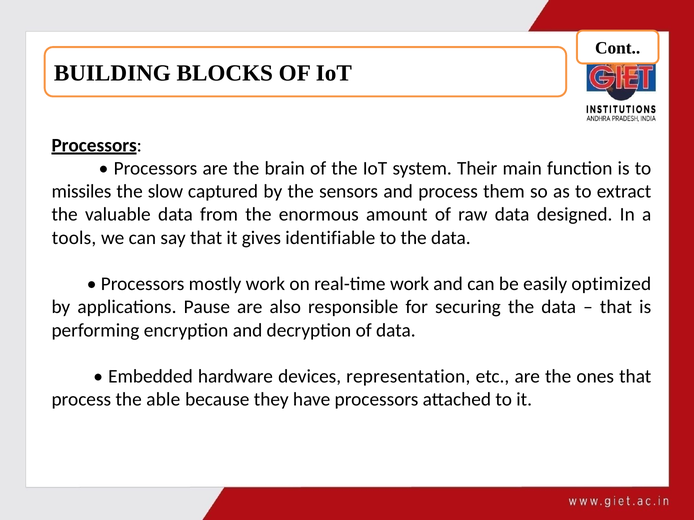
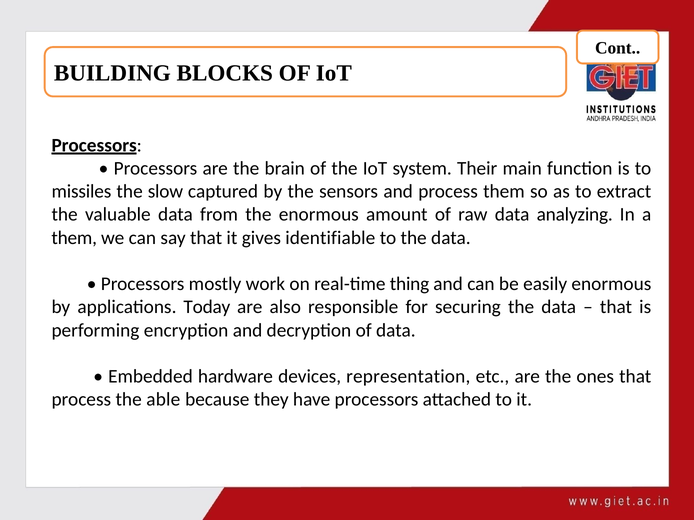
designed: designed -> analyzing
tools at (74, 238): tools -> them
real-time work: work -> thing
easily optimized: optimized -> enormous
Pause: Pause -> Today
